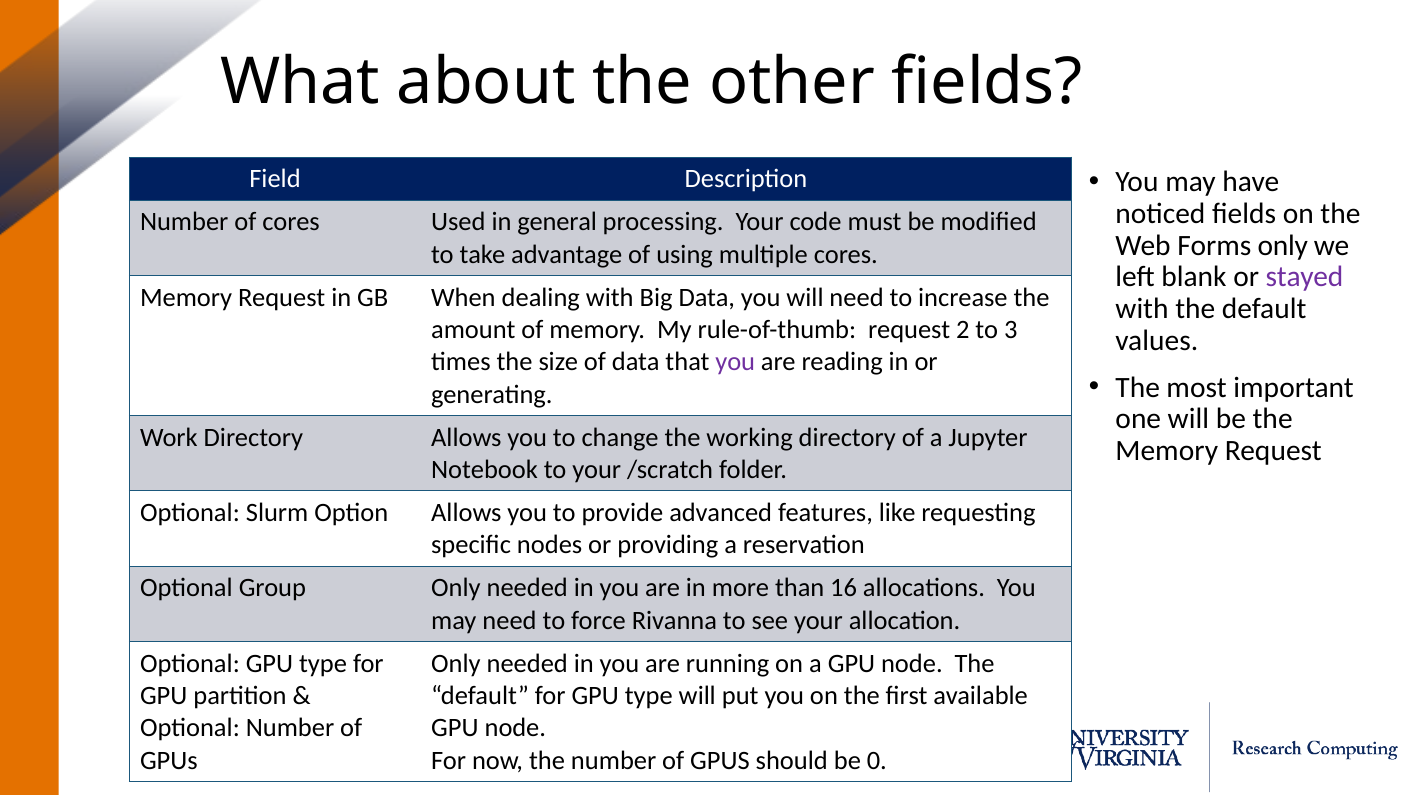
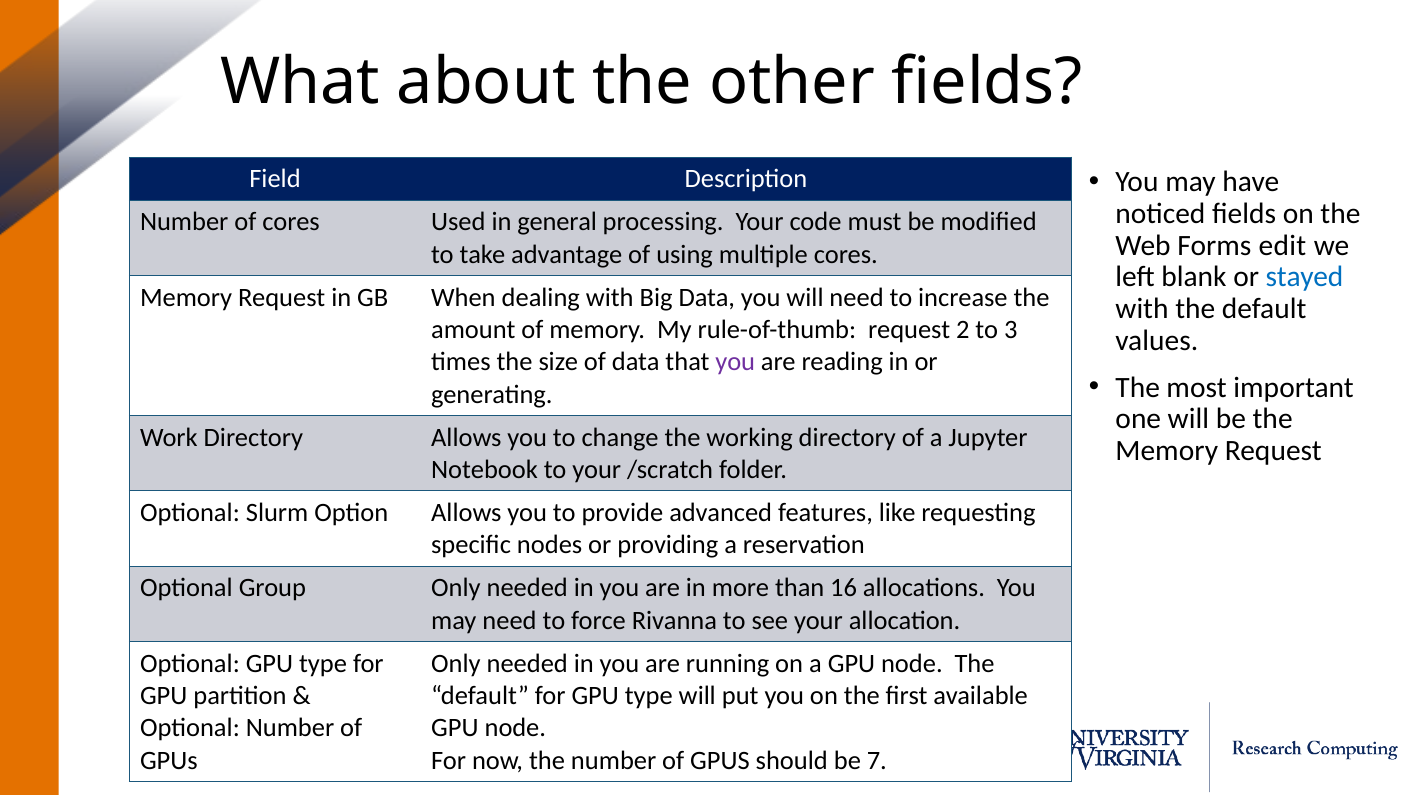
Forms only: only -> edit
stayed colour: purple -> blue
0: 0 -> 7
